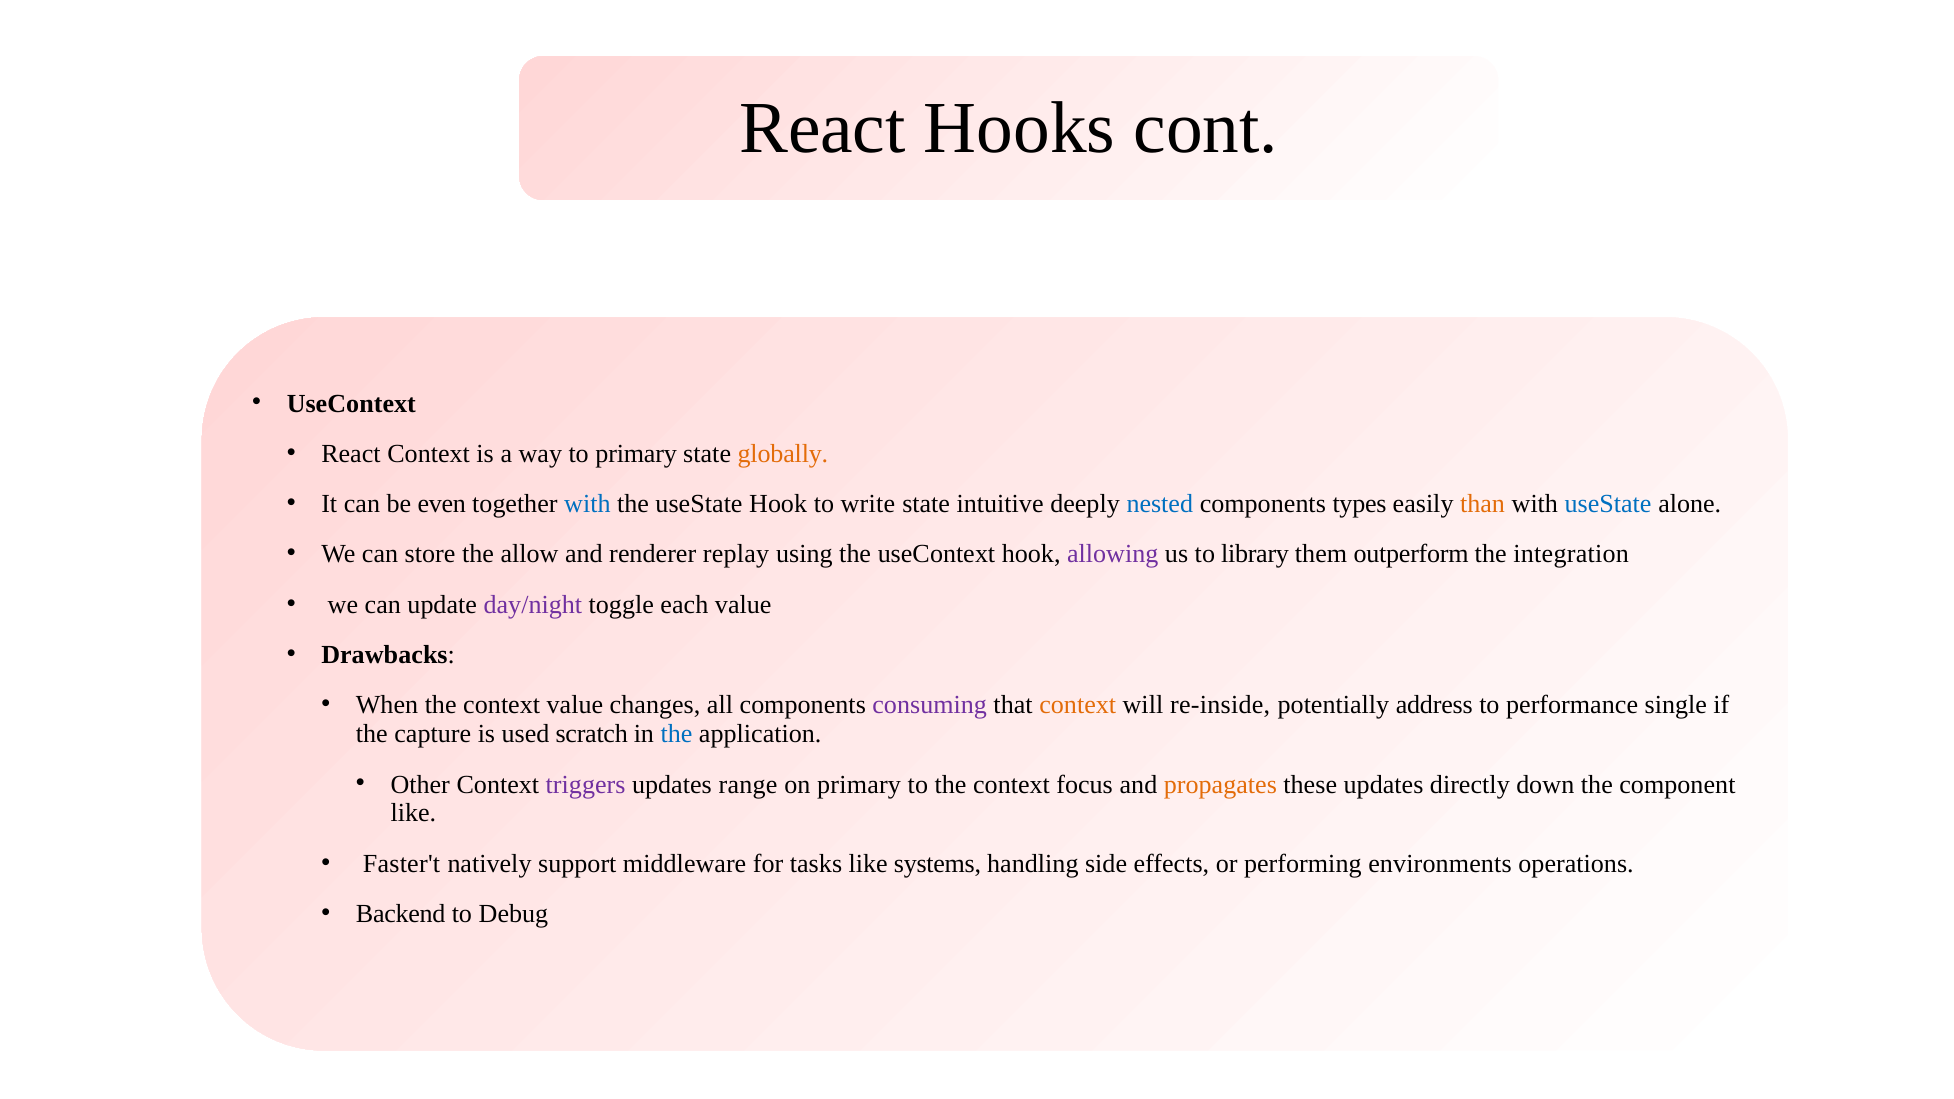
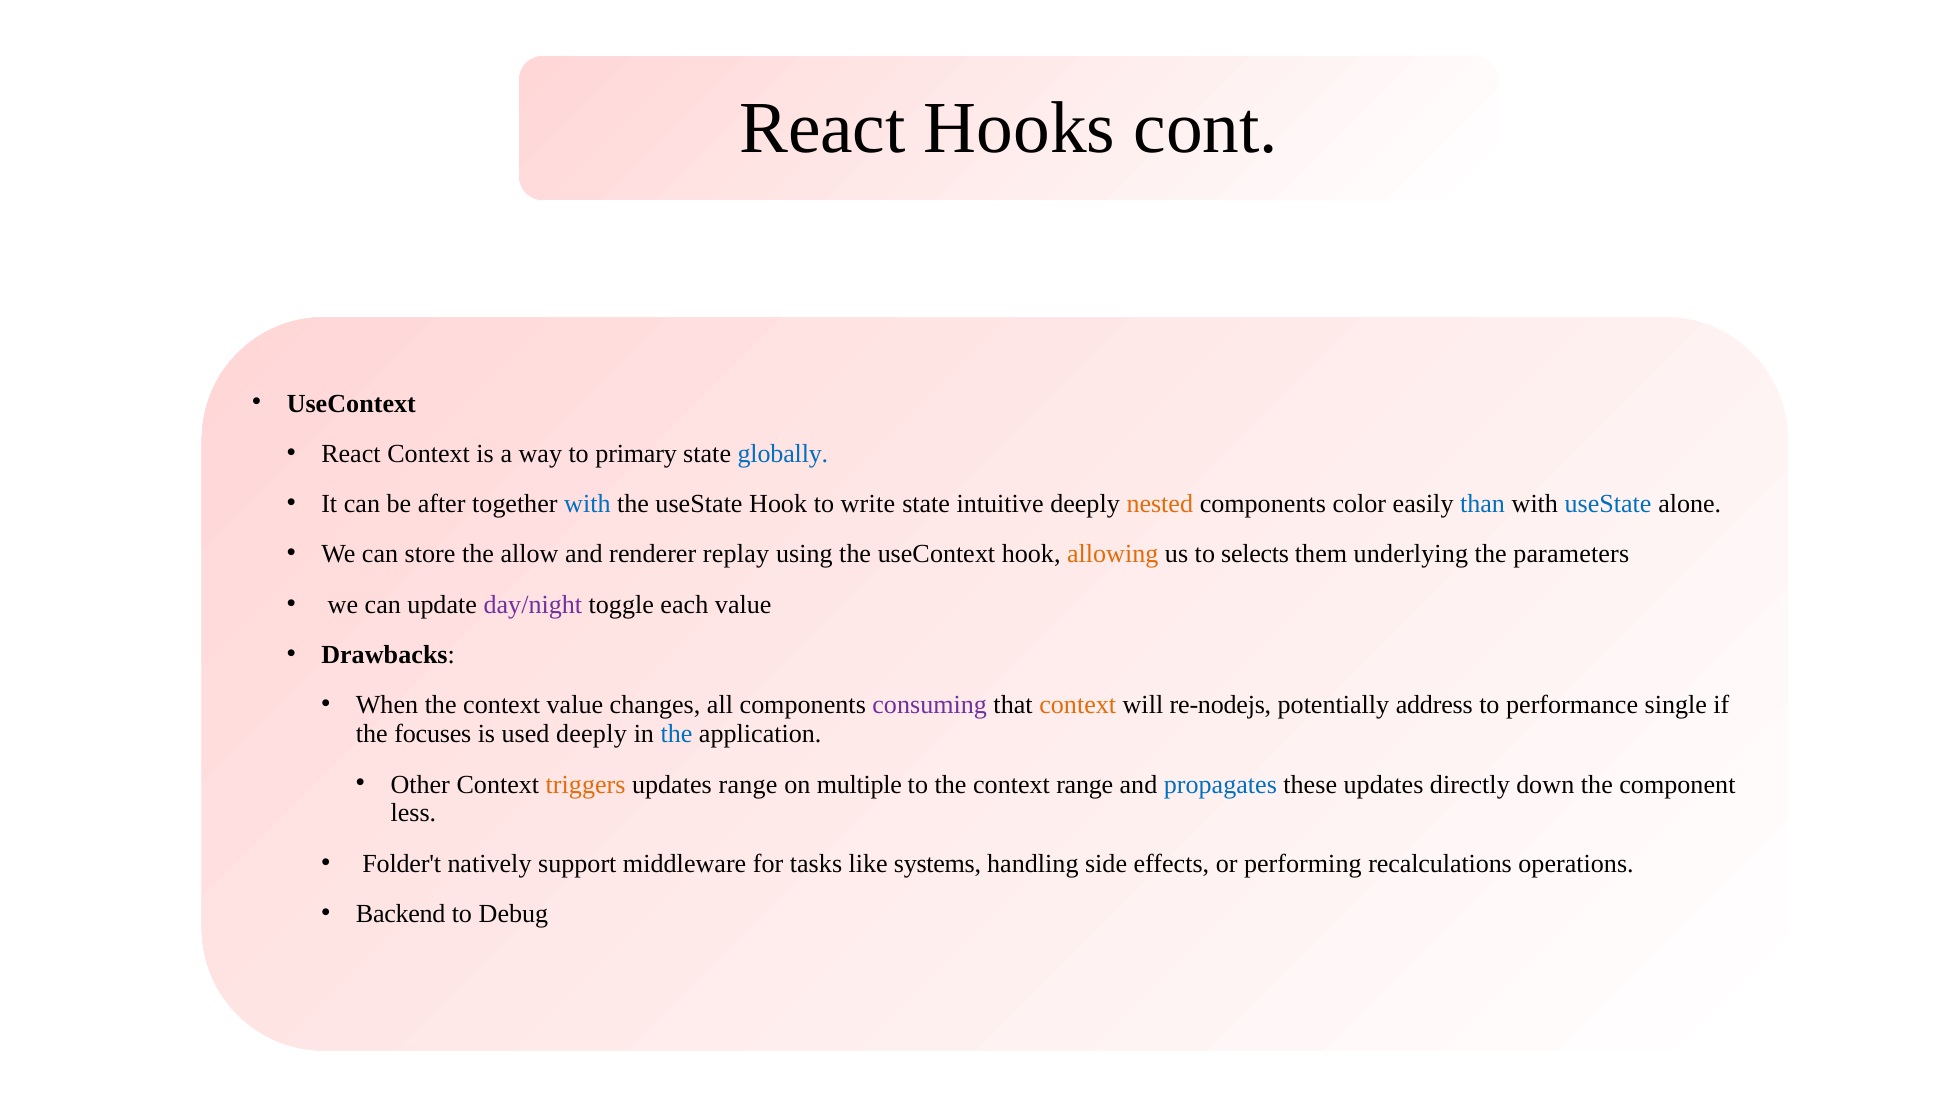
globally colour: orange -> blue
even: even -> after
nested colour: blue -> orange
types: types -> color
than colour: orange -> blue
allowing colour: purple -> orange
library: library -> selects
outperform: outperform -> underlying
integration: integration -> parameters
re-inside: re-inside -> re-nodejs
capture: capture -> focuses
used scratch: scratch -> deeply
triggers colour: purple -> orange
on primary: primary -> multiple
context focus: focus -> range
propagates colour: orange -> blue
like at (413, 813): like -> less
Faster't: Faster't -> Folder't
environments: environments -> recalculations
